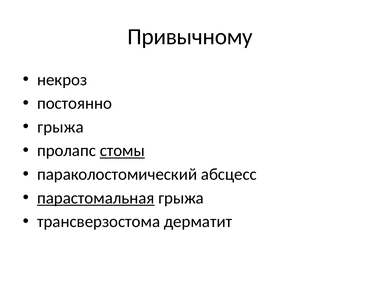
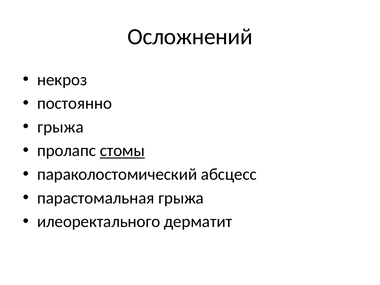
Привычному: Привычному -> Осложнений
парастомальная underline: present -> none
трансверзостома: трансверзостома -> илеоректального
